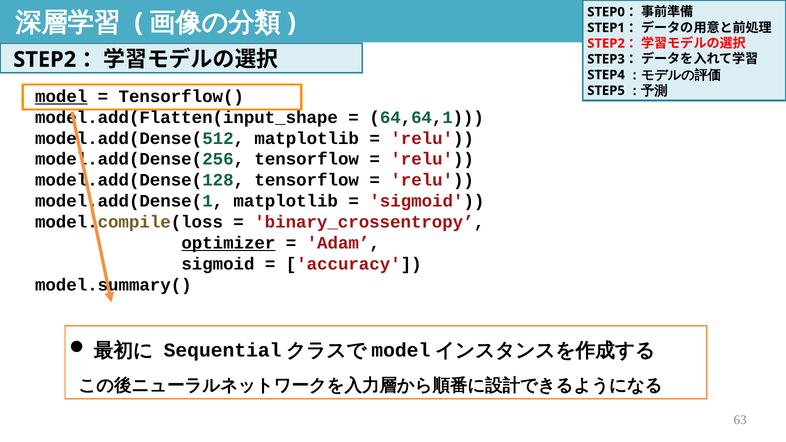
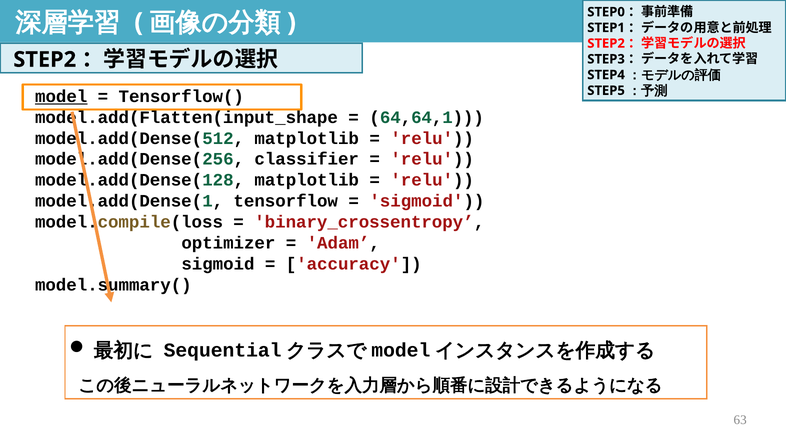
tensorflow at (307, 159): tensorflow -> classifier
tensorflow at (307, 180): tensorflow -> matplotlib
matplotlib at (286, 201): matplotlib -> tensorflow
optimizer underline: present -> none
